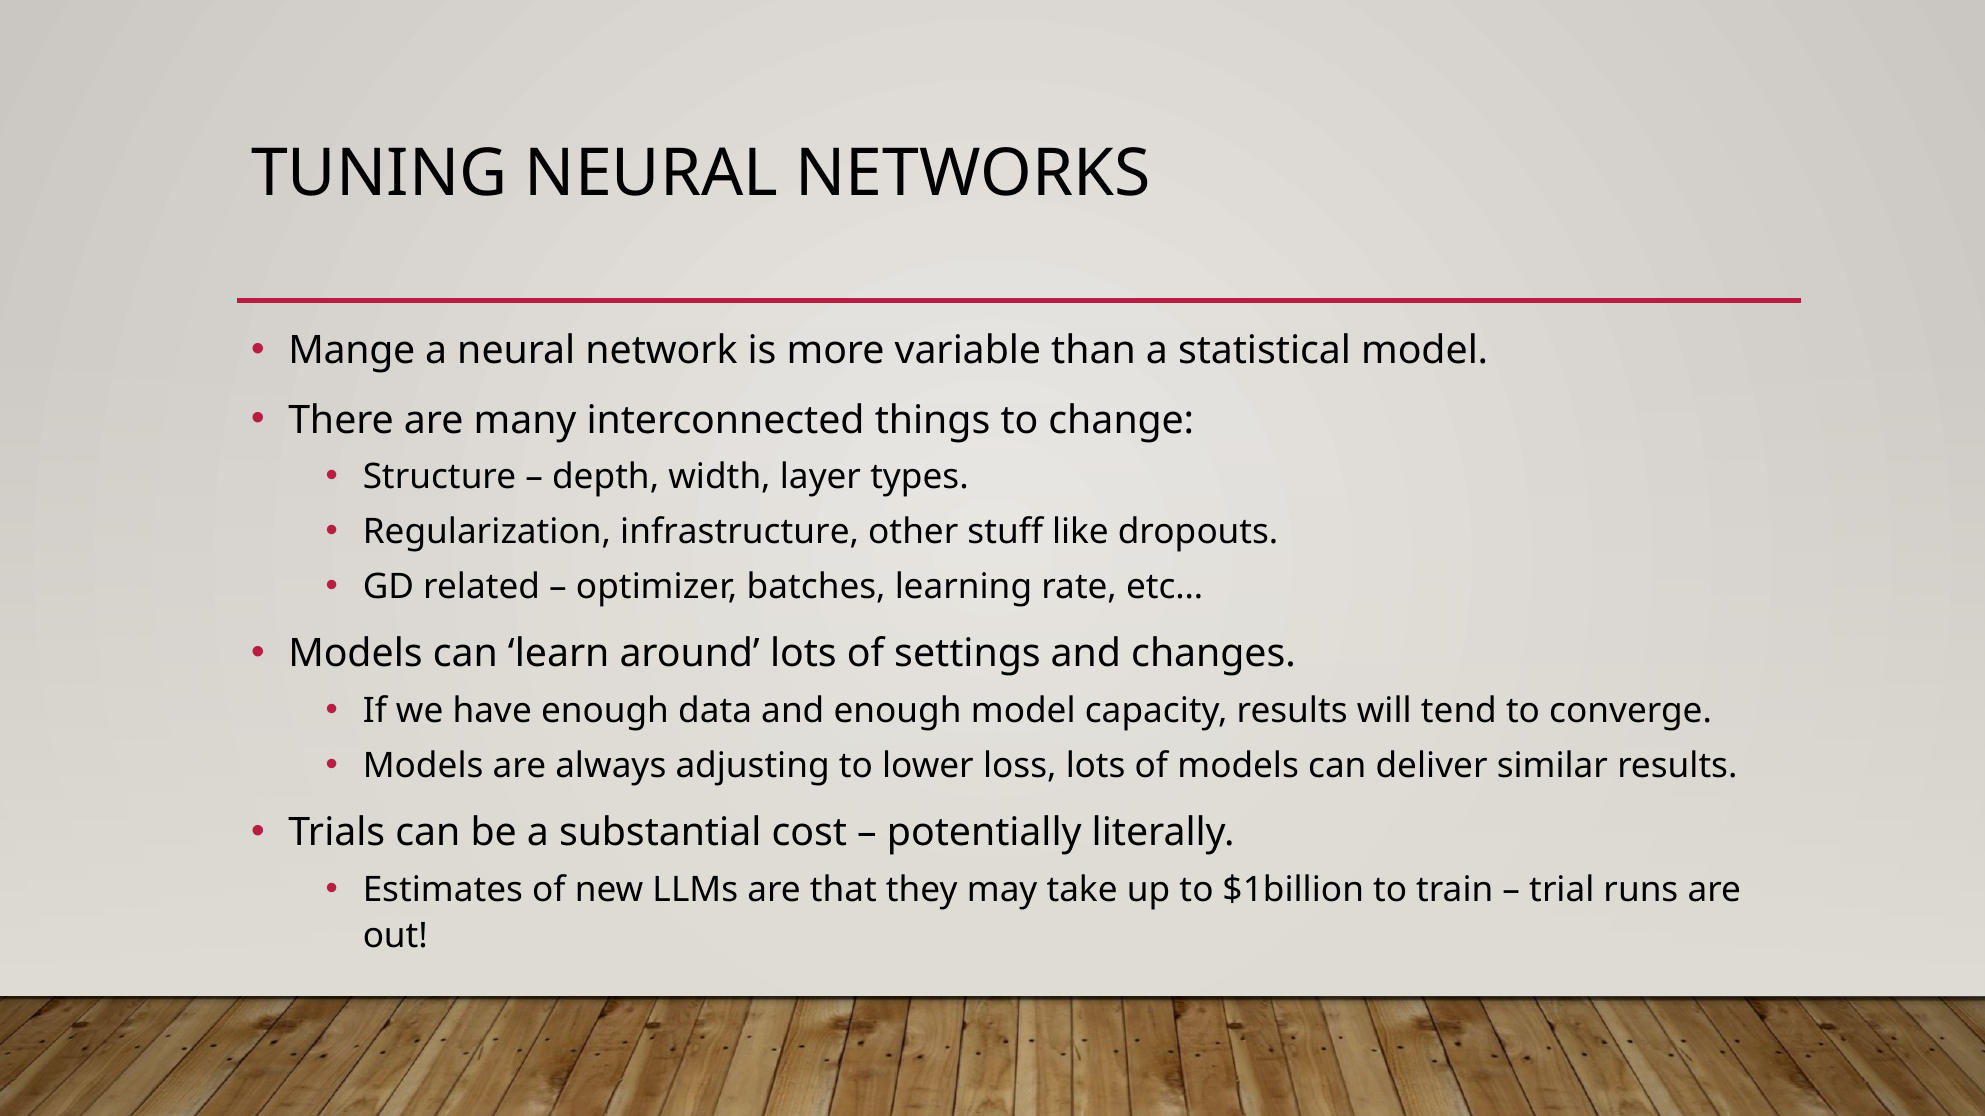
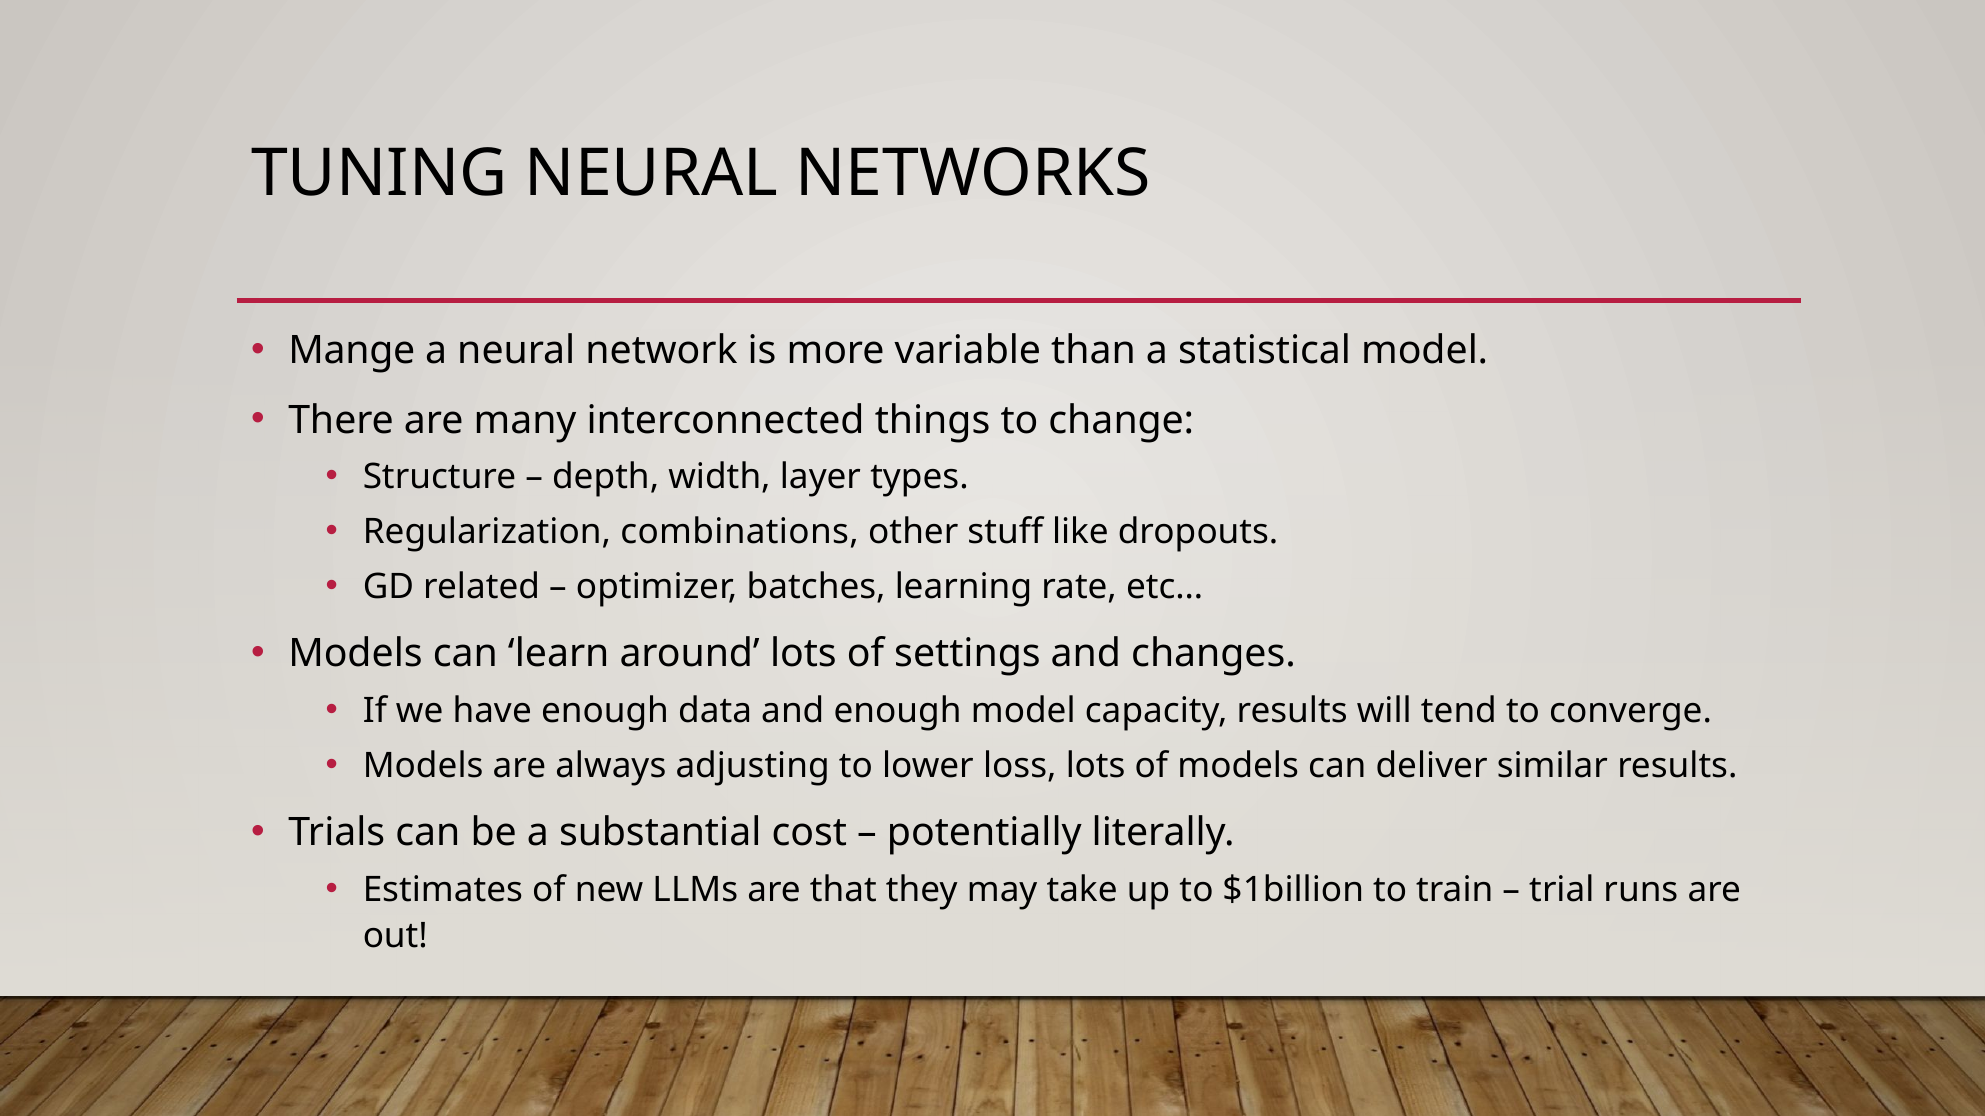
infrastructure: infrastructure -> combinations
